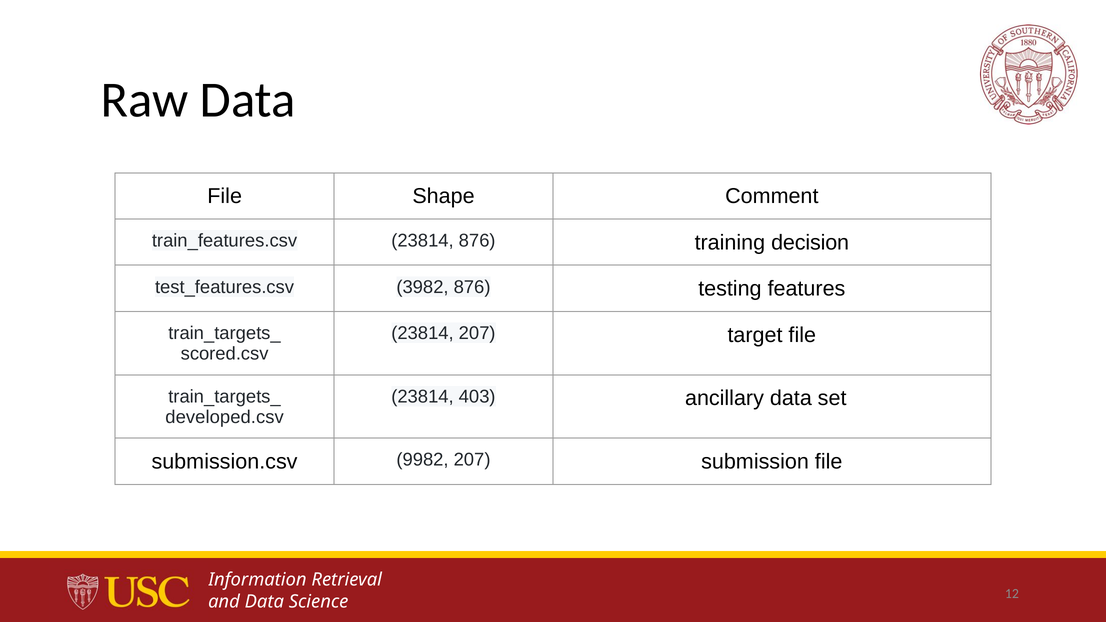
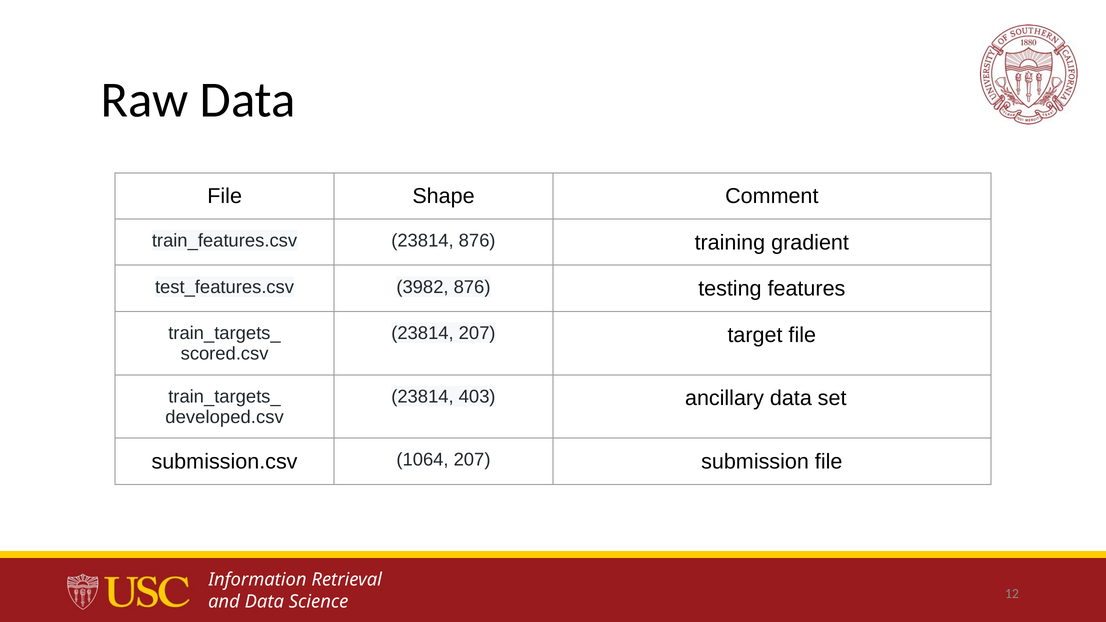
decision: decision -> gradient
9982: 9982 -> 1064
